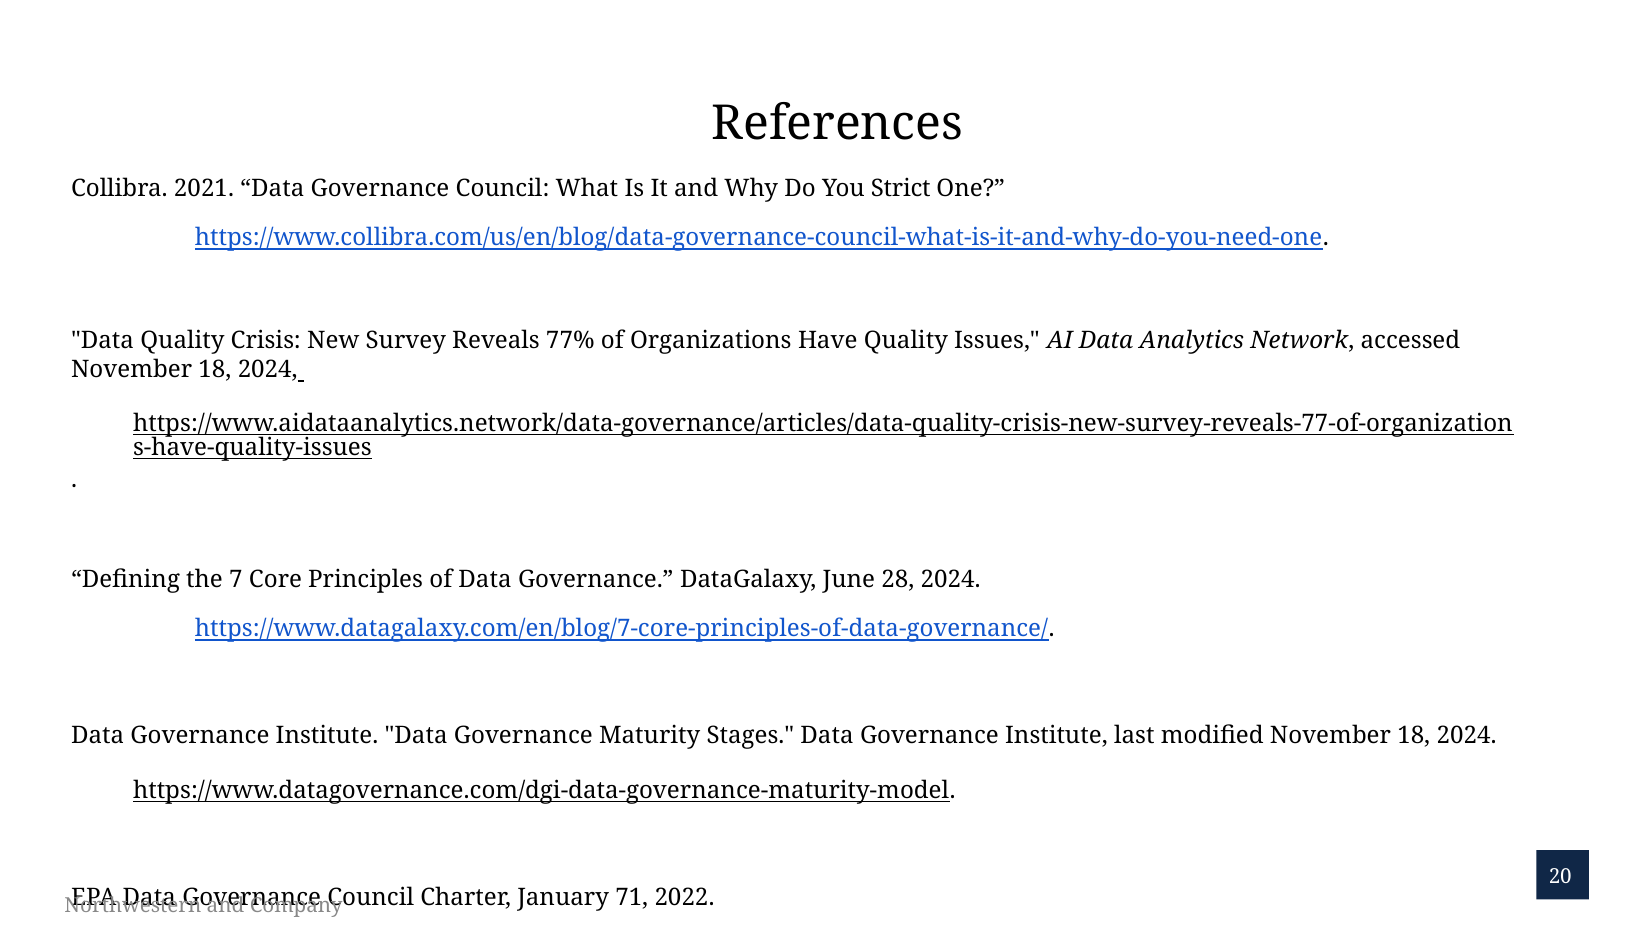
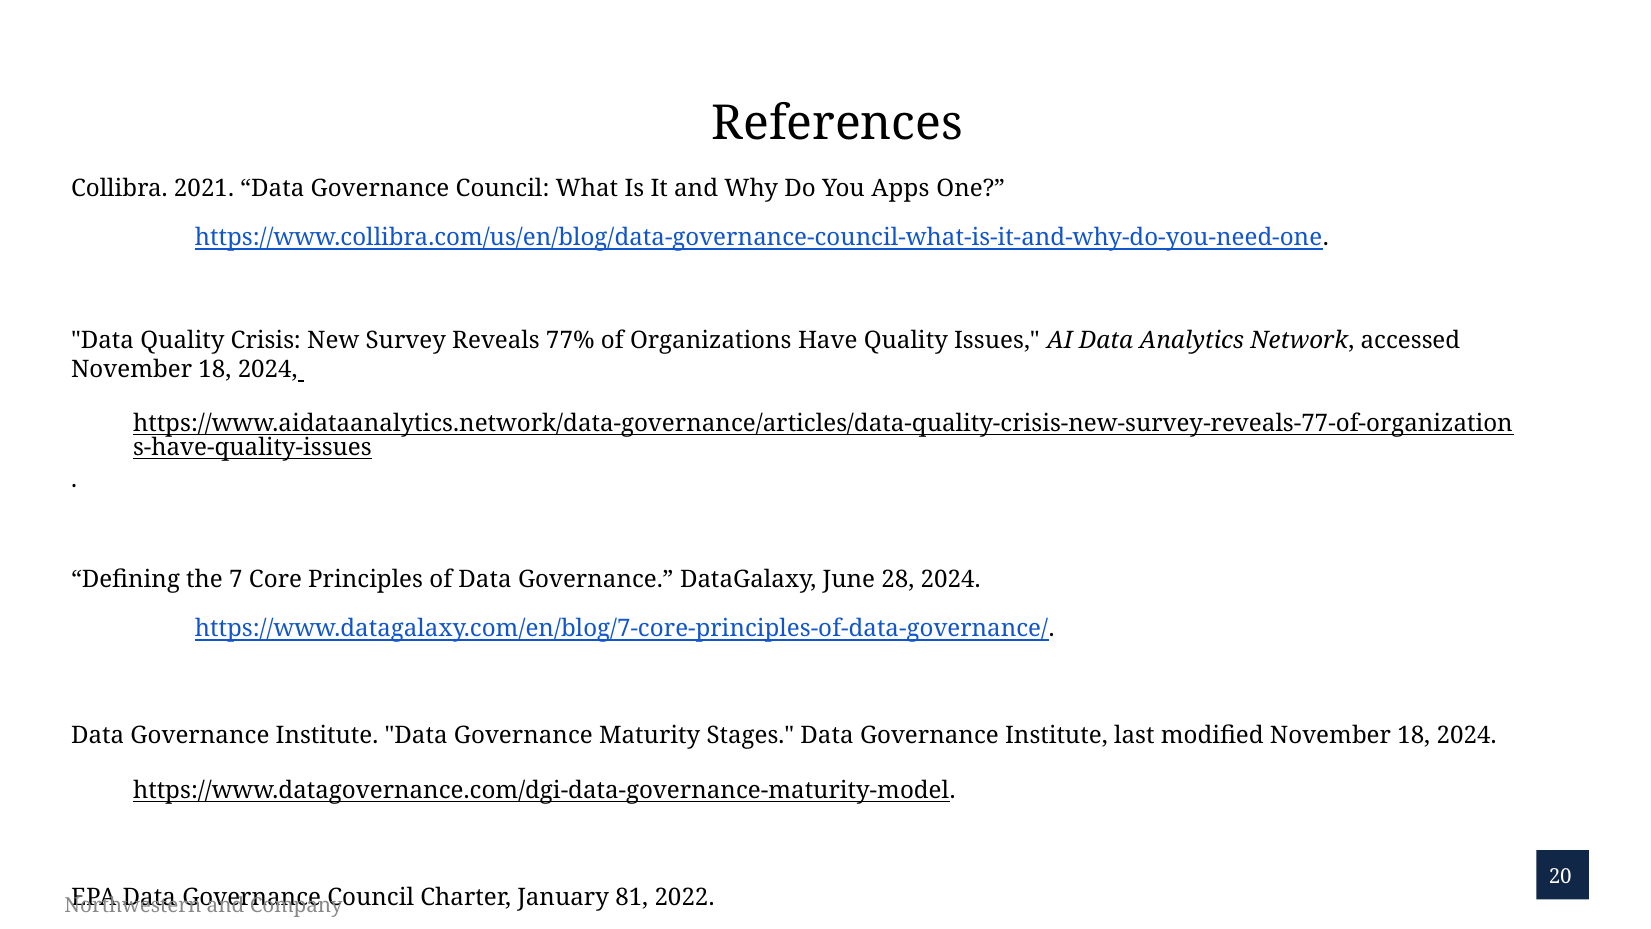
Strict: Strict -> Apps
71: 71 -> 81
